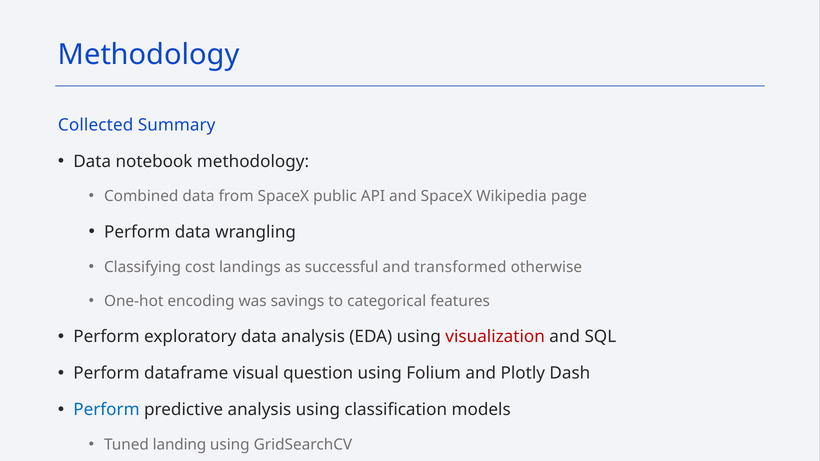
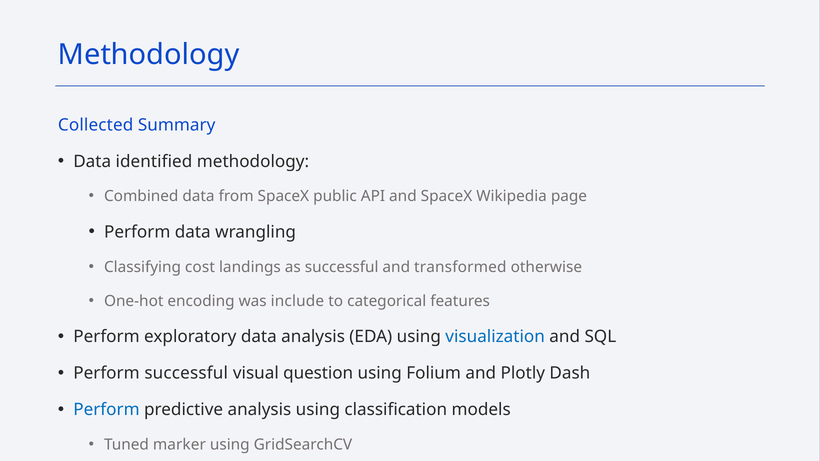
notebook: notebook -> identified
savings: savings -> include
visualization colour: red -> blue
Perform dataframe: dataframe -> successful
landing: landing -> marker
